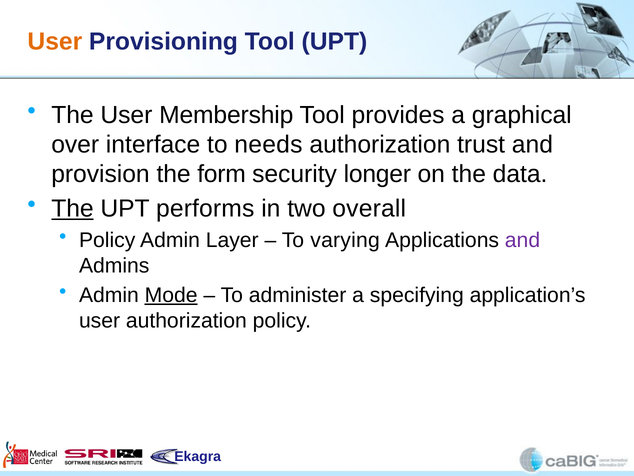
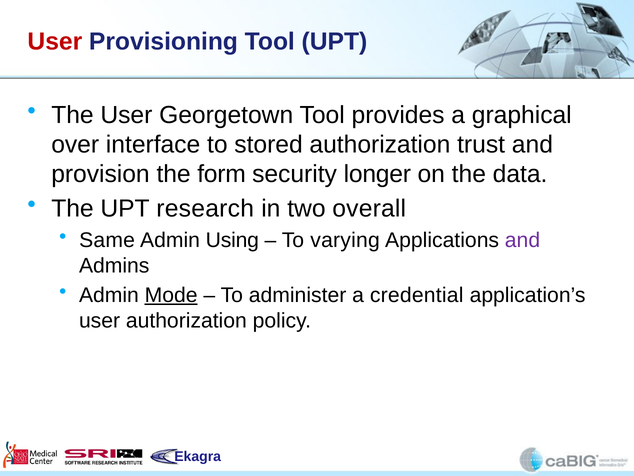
User at (55, 41) colour: orange -> red
Membership: Membership -> Georgetown
needs: needs -> stored
The at (72, 209) underline: present -> none
performs: performs -> research
Policy at (107, 240): Policy -> Same
Layer: Layer -> Using
specifying: specifying -> credential
